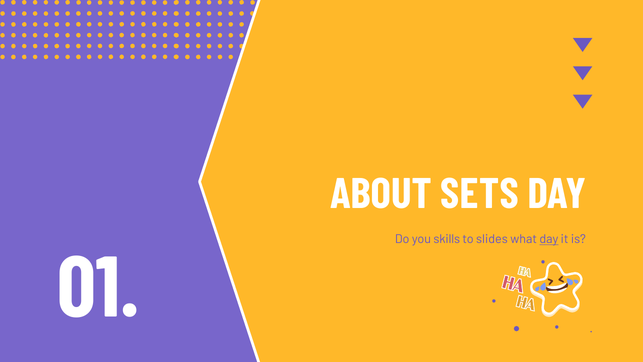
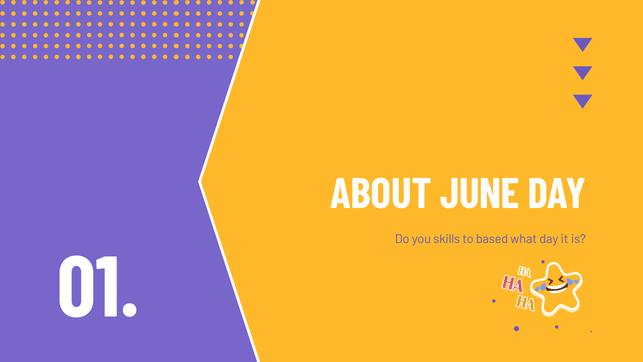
SETS: SETS -> JUNE
slides: slides -> based
day at (549, 239) underline: present -> none
